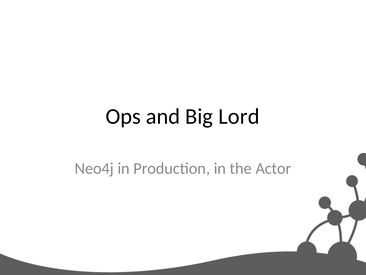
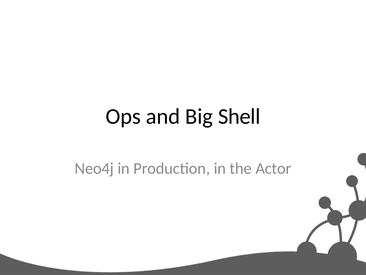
Lord: Lord -> Shell
